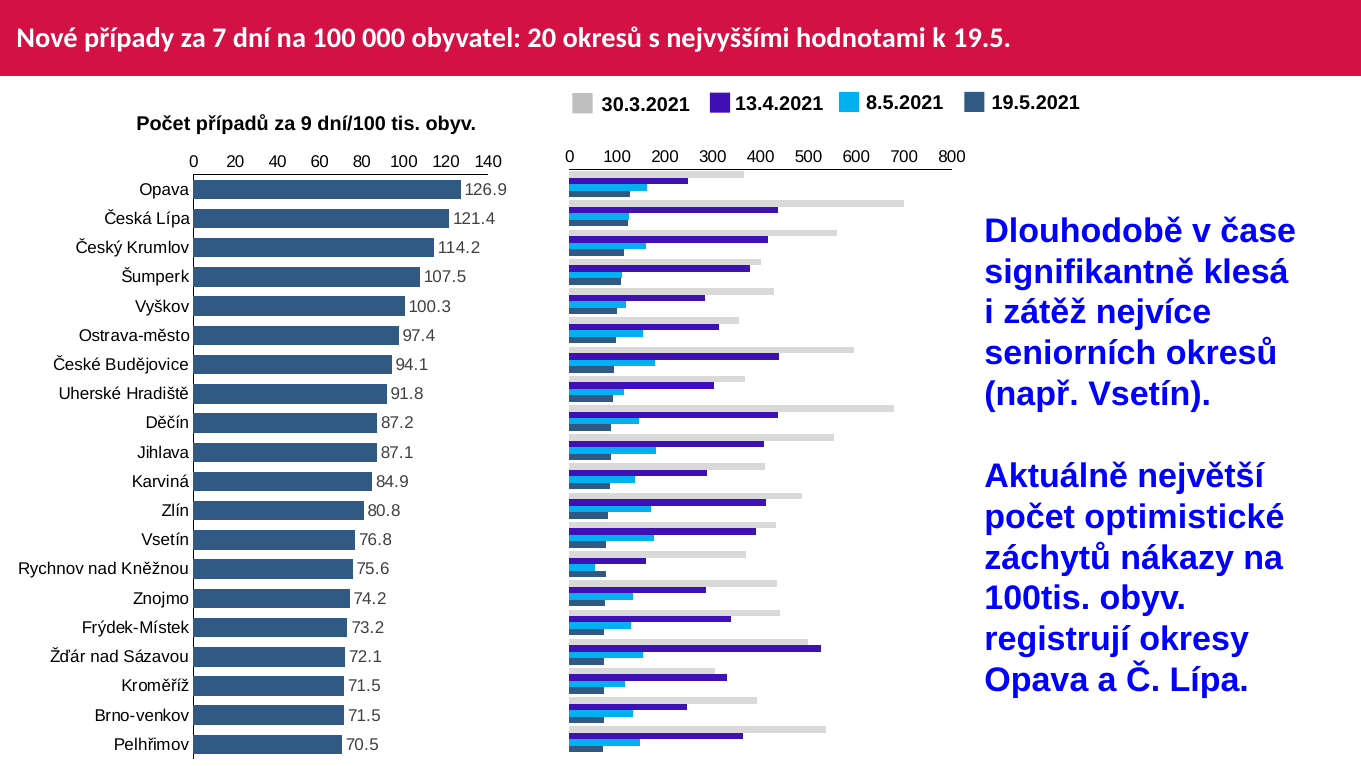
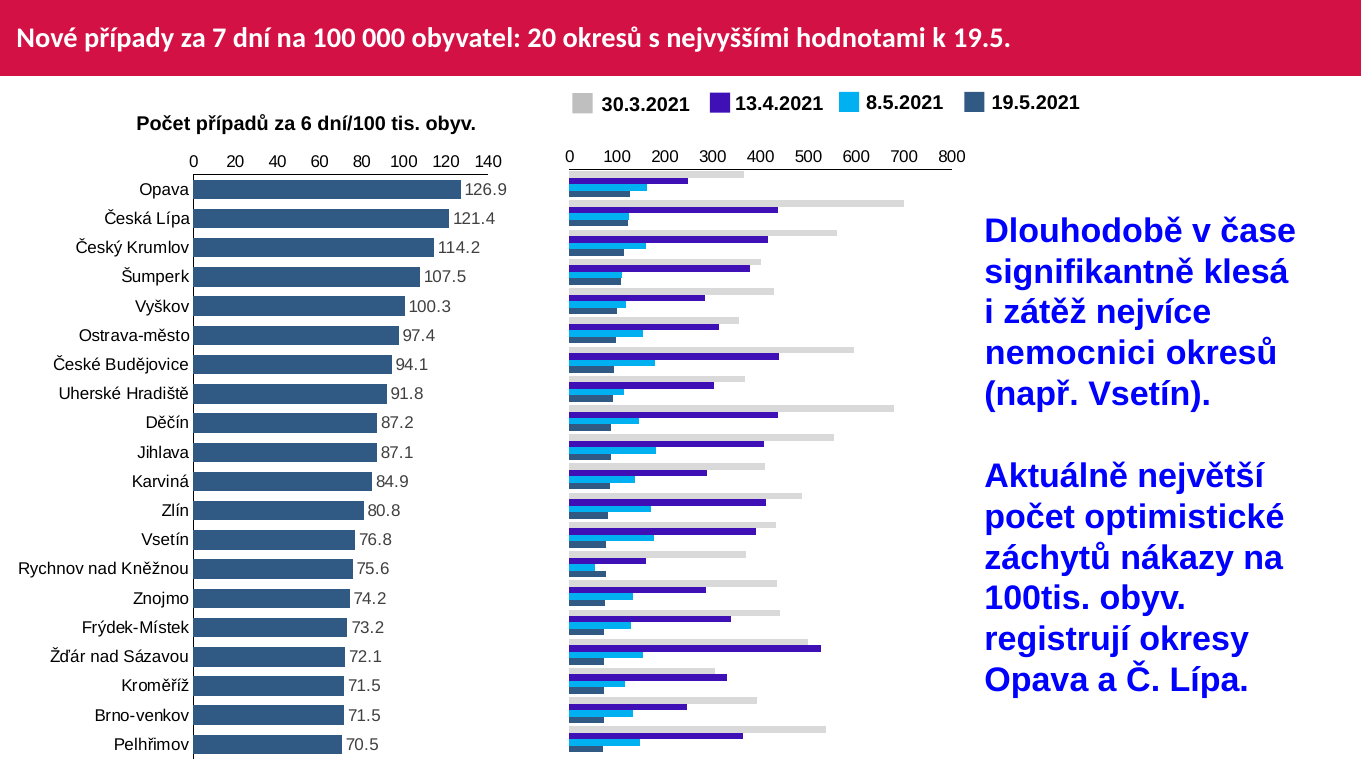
9: 9 -> 6
seniorních: seniorních -> nemocnici
